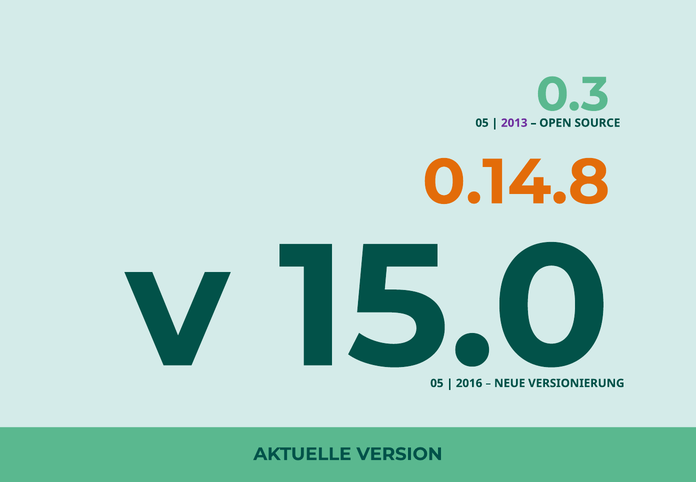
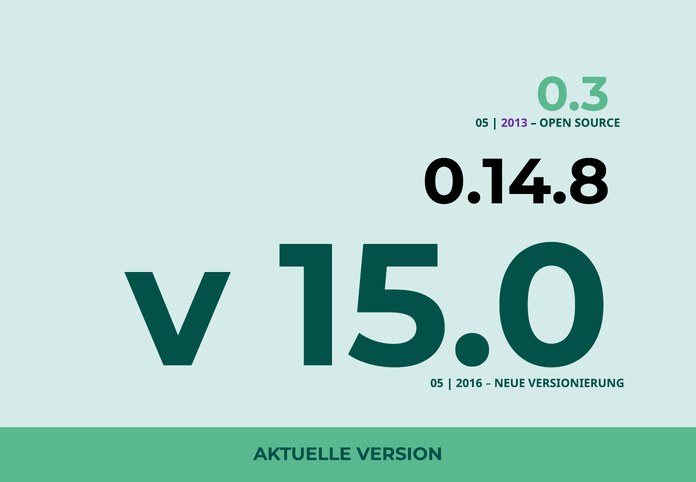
0.14.8 colour: orange -> black
